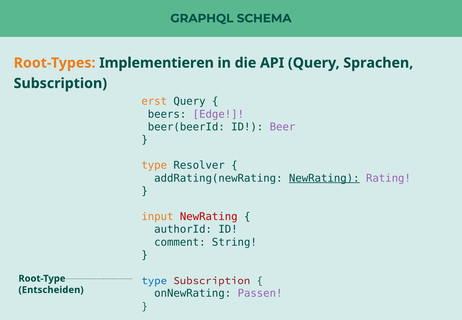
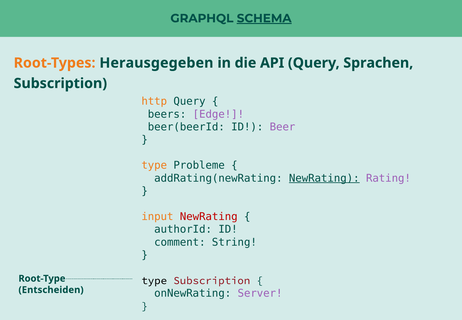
SCHEMA underline: none -> present
Implementieren: Implementieren -> Herausgegeben
erst: erst -> http
Resolver: Resolver -> Probleme
type at (154, 280) colour: blue -> black
Passen: Passen -> Server
